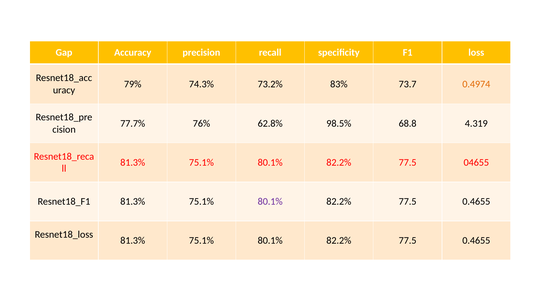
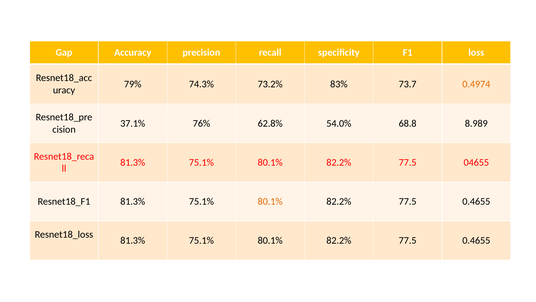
77.7%: 77.7% -> 37.1%
98.5%: 98.5% -> 54.0%
4.319: 4.319 -> 8.989
80.1% at (270, 201) colour: purple -> orange
